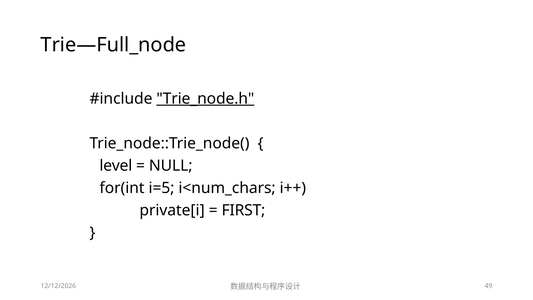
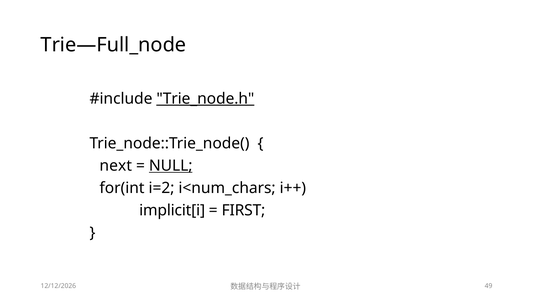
level: level -> next
NULL underline: none -> present
i=5: i=5 -> i=2
private[i: private[i -> implicit[i
